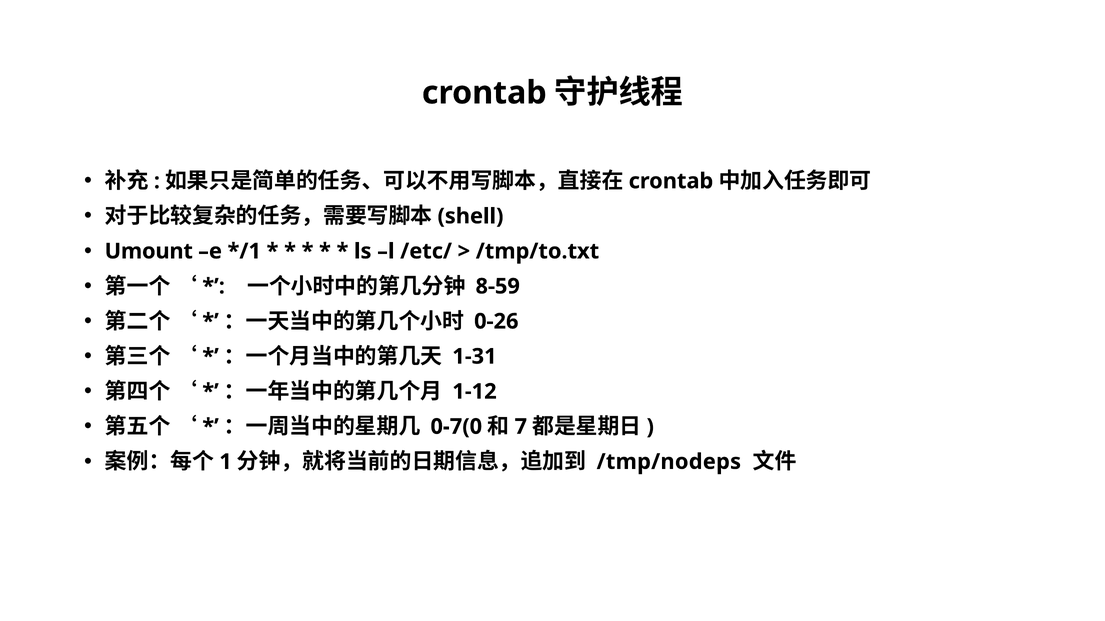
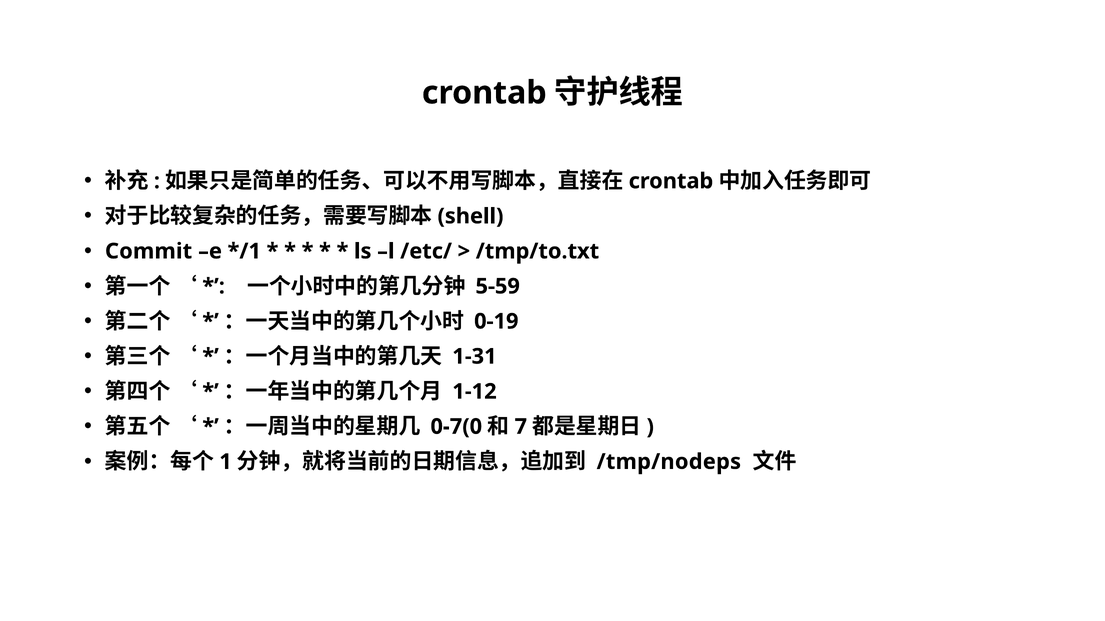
Umount: Umount -> Commit
8-59: 8-59 -> 5-59
0-26: 0-26 -> 0-19
